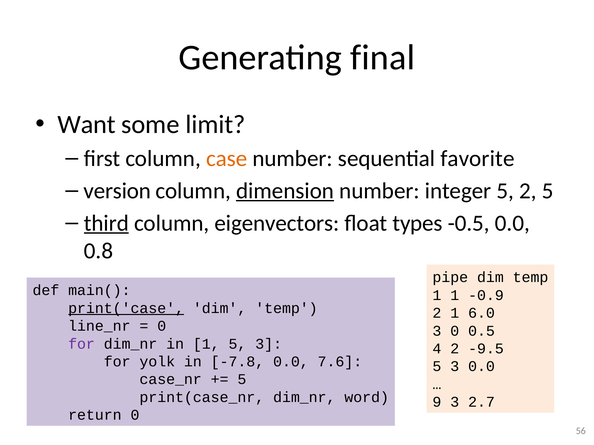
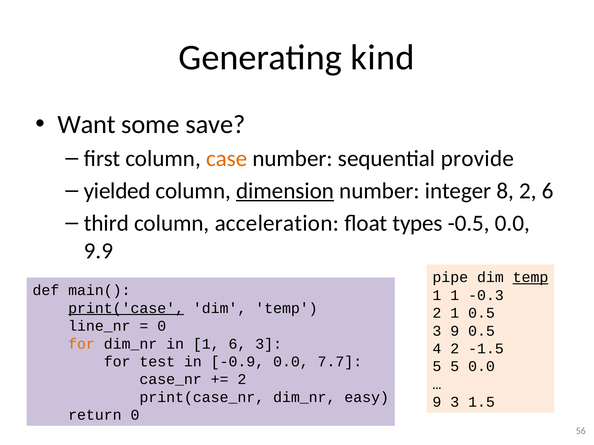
final: final -> kind
limit: limit -> save
favorite: favorite -> provide
version: version -> yielded
integer 5: 5 -> 8
2 5: 5 -> 6
third underline: present -> none
eigenvectors: eigenvectors -> acceleration
0.8: 0.8 -> 9.9
temp at (531, 278) underline: none -> present
-0.9: -0.9 -> -0.3
1 6.0: 6.0 -> 0.5
3 0: 0 -> 9
for at (82, 344) colour: purple -> orange
1 5: 5 -> 6
-9.5: -9.5 -> -1.5
yolk: yolk -> test
-7.8: -7.8 -> -0.9
7.6: 7.6 -> 7.7
3 at (455, 367): 3 -> 5
5 at (242, 380): 5 -> 2
word: word -> easy
2.7: 2.7 -> 1.5
